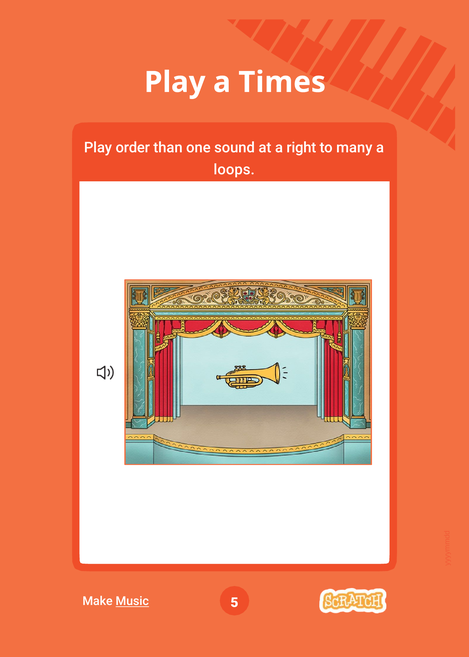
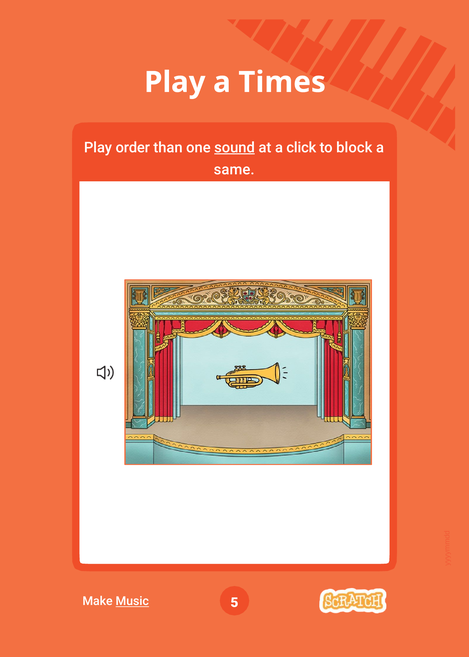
sound underline: none -> present
right: right -> click
many: many -> block
loops: loops -> same
